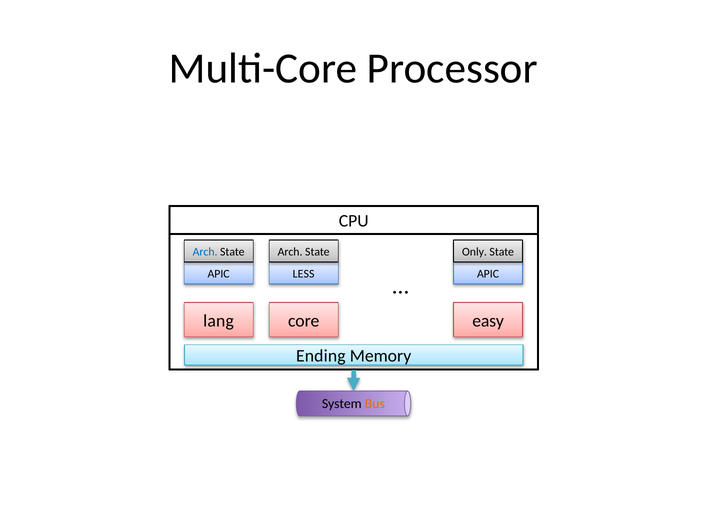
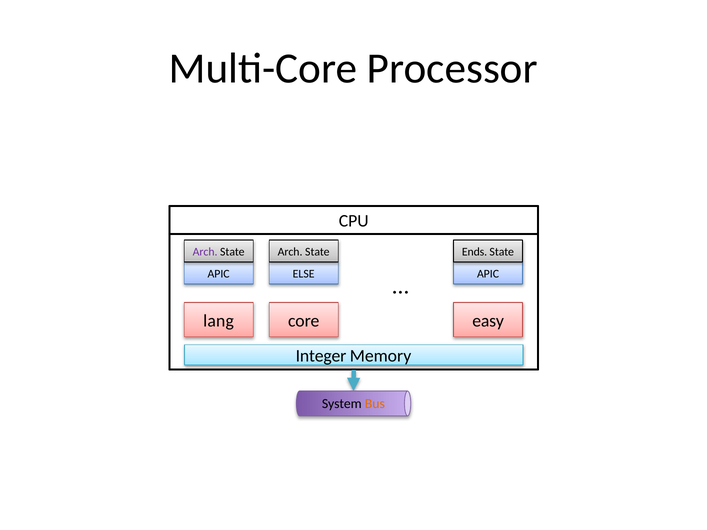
Arch at (205, 252) colour: blue -> purple
Only: Only -> Ends
LESS: LESS -> ELSE
Ending: Ending -> Integer
